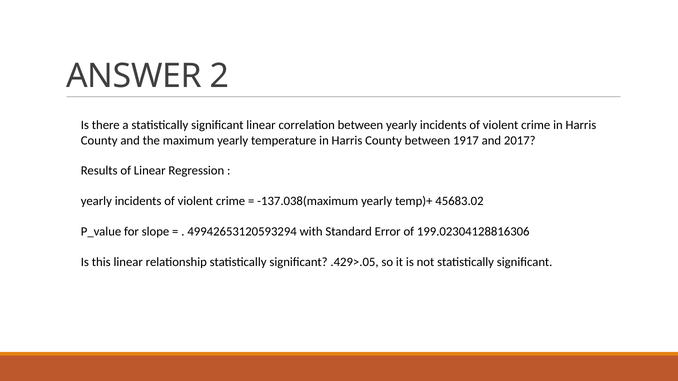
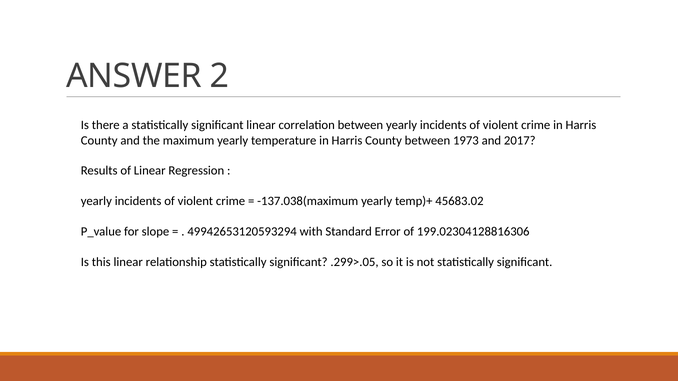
1917: 1917 -> 1973
.429>.05: .429>.05 -> .299>.05
